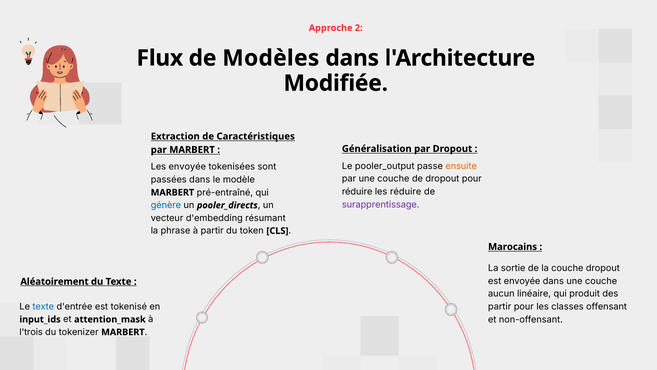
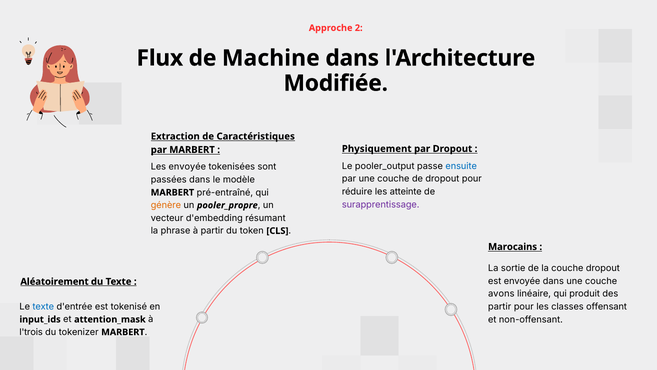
Modèles: Modèles -> Machine
Généralisation: Généralisation -> Physiquement
ensuite colour: orange -> blue
les réduire: réduire -> atteinte
génère colour: blue -> orange
pooler_directs: pooler_directs -> pooler_propre
aucun: aucun -> avons
